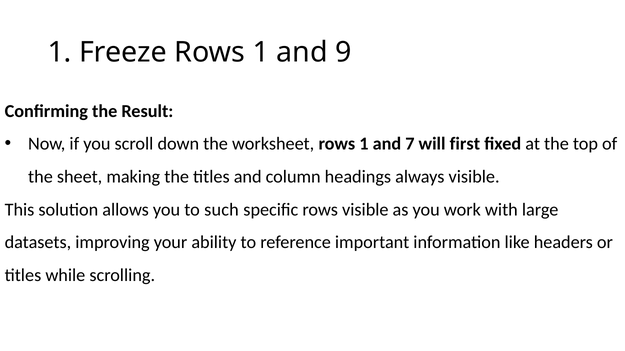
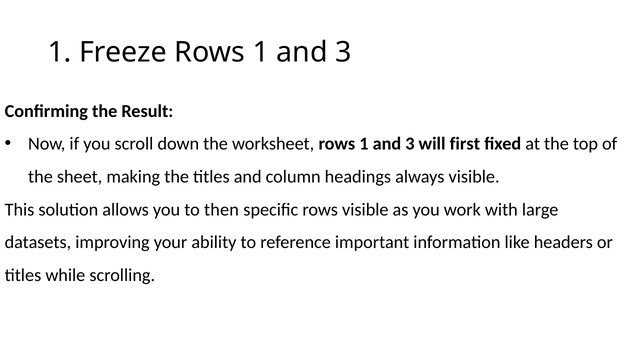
9 at (343, 53): 9 -> 3
7 at (410, 144): 7 -> 3
such: such -> then
